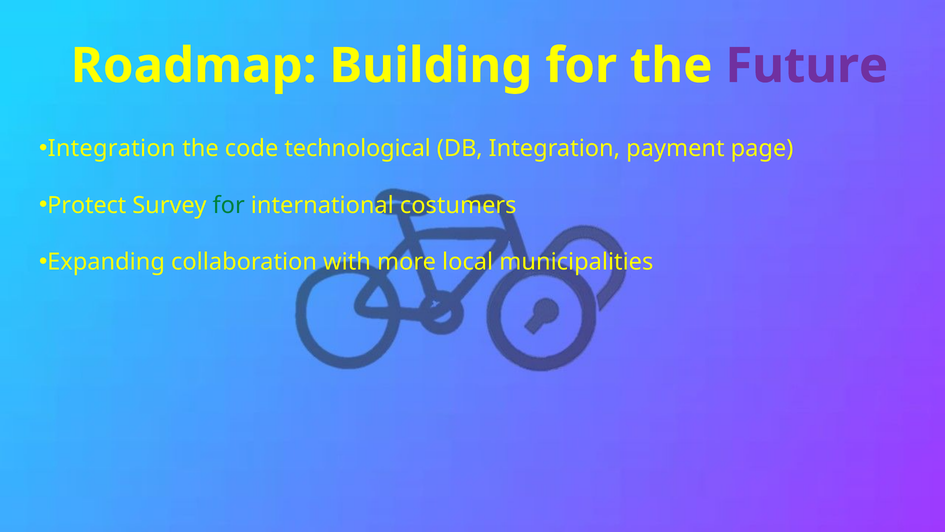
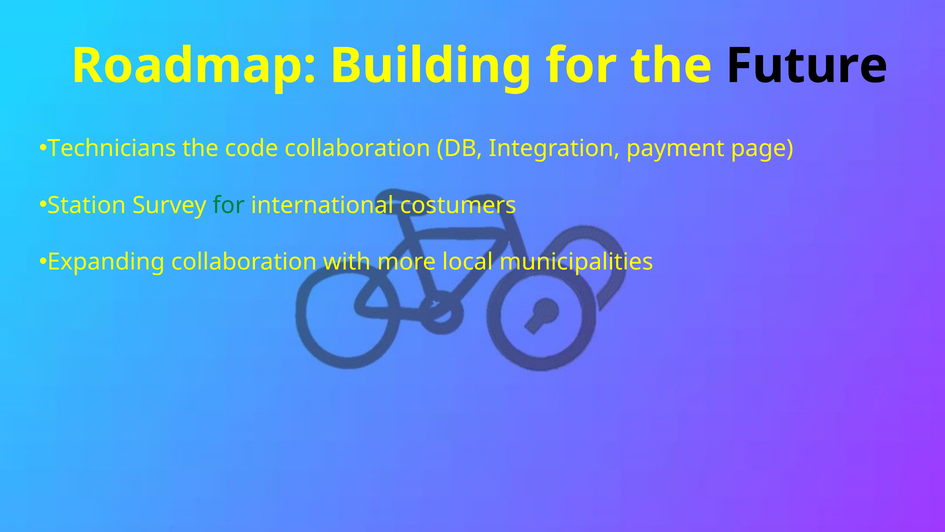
Future colour: purple -> black
Integration at (112, 148): Integration -> Technicians
code technological: technological -> collaboration
Protect: Protect -> Station
